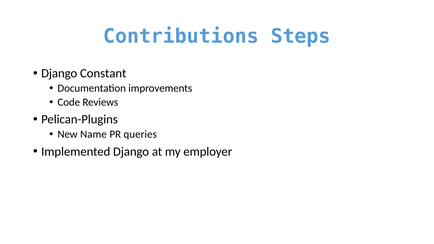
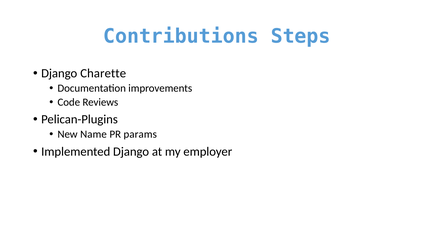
Constant: Constant -> Charette
queries: queries -> params
